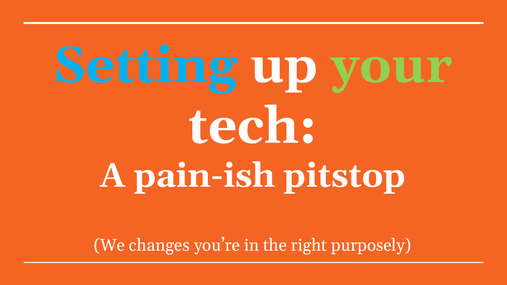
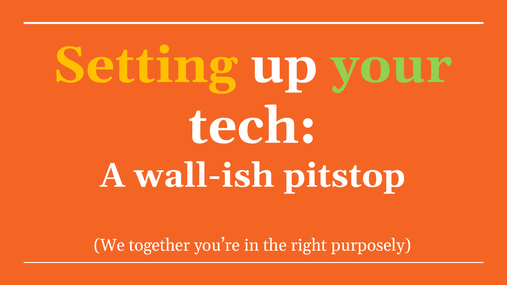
Setting colour: light blue -> yellow
pain-ish: pain-ish -> wall-ish
changes: changes -> together
